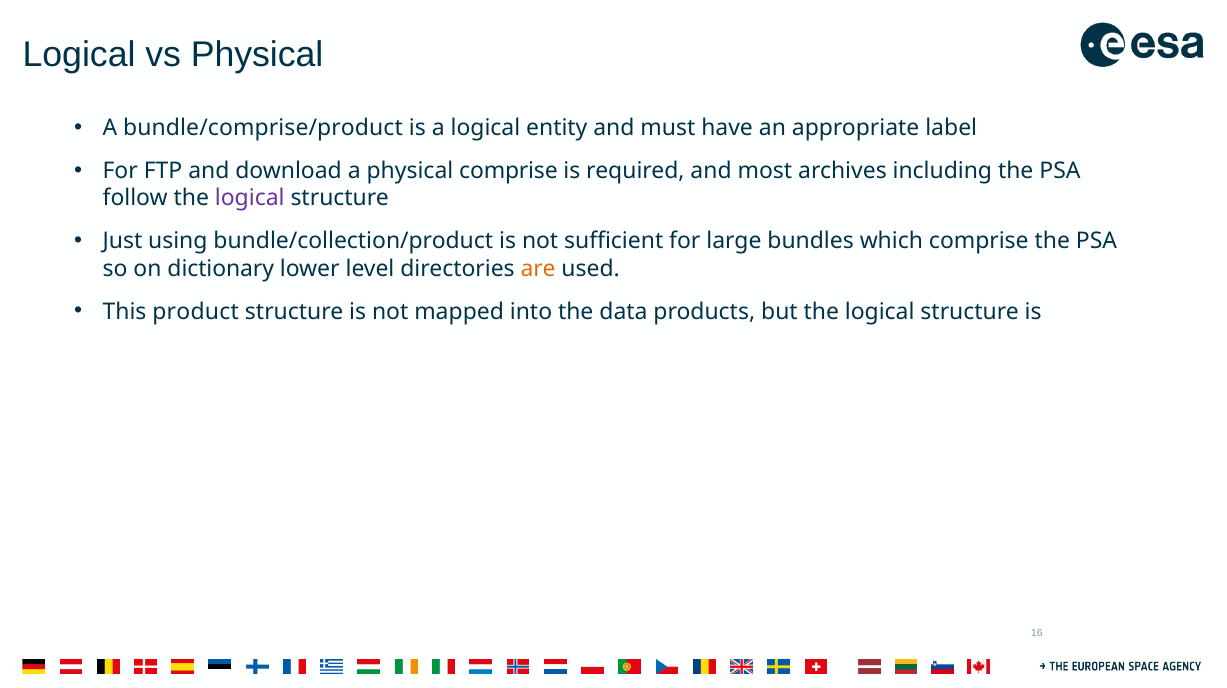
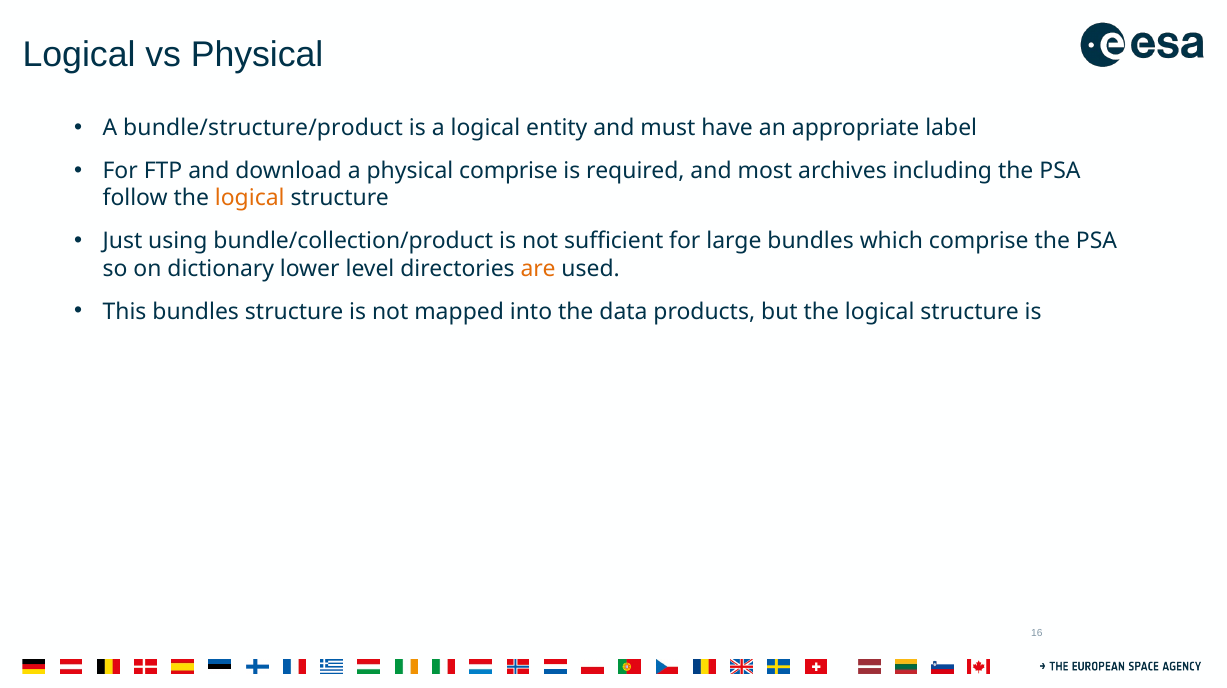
bundle/comprise/product: bundle/comprise/product -> bundle/structure/product
logical at (250, 198) colour: purple -> orange
This product: product -> bundles
